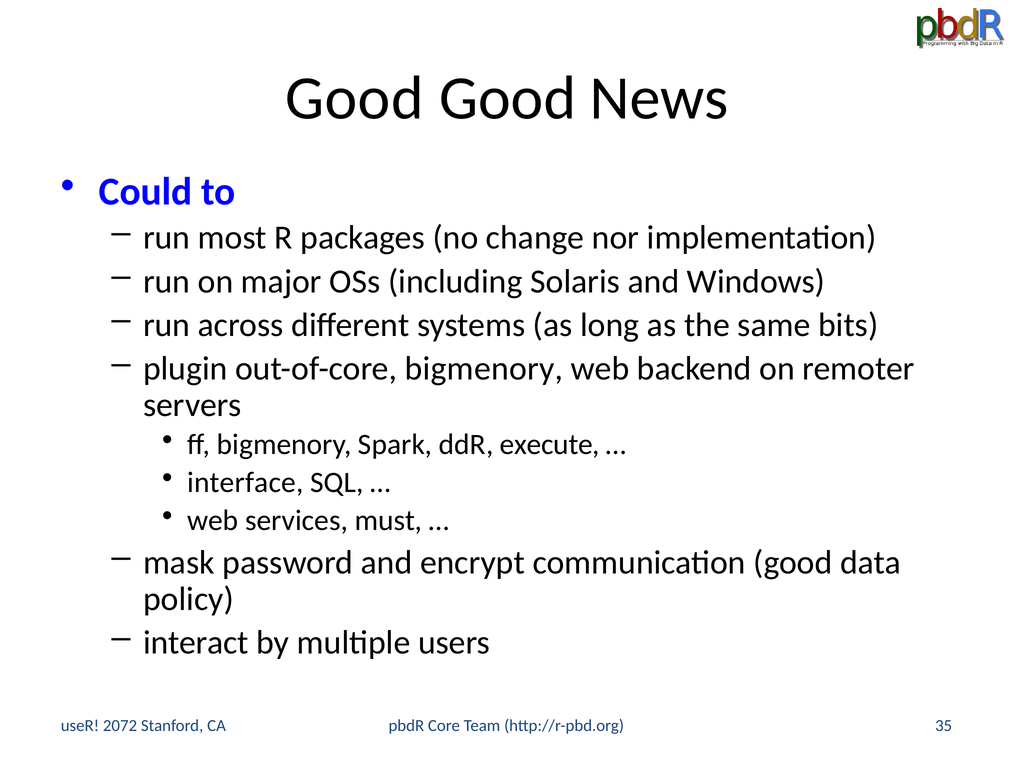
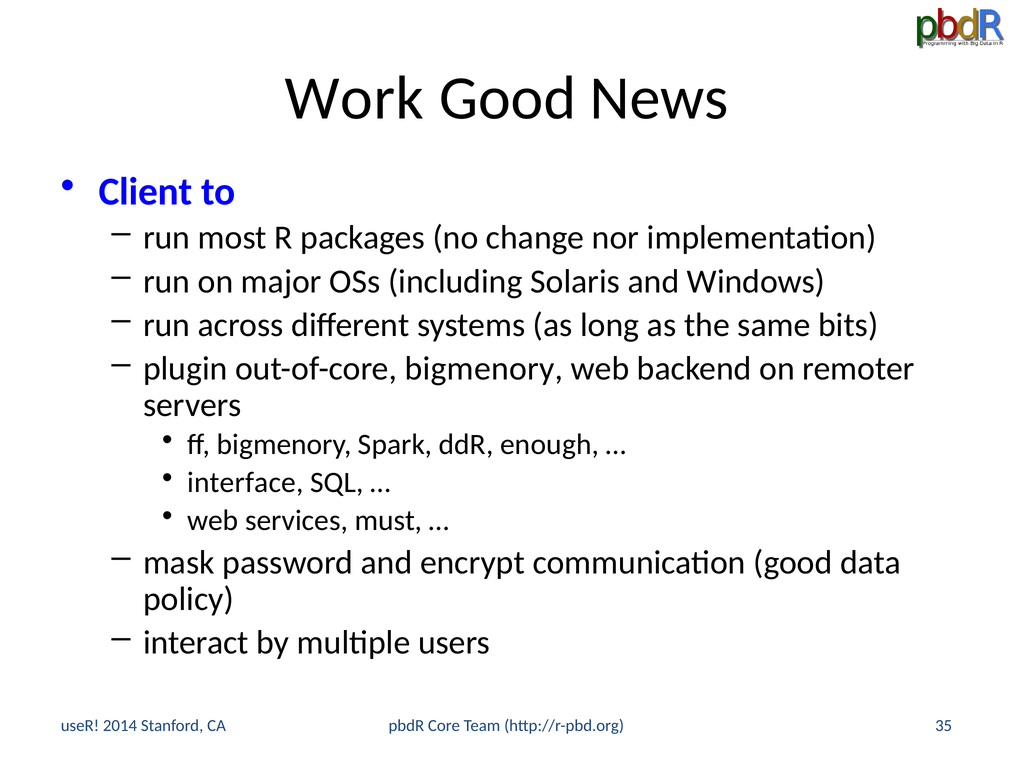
Good at (354, 98): Good -> Work
Could: Could -> Client
execute: execute -> enough
2072: 2072 -> 2014
